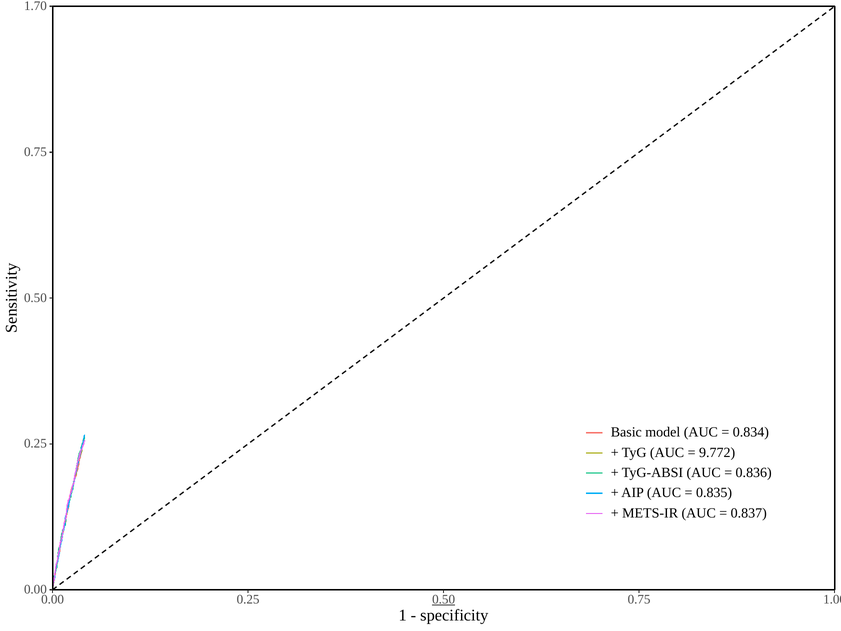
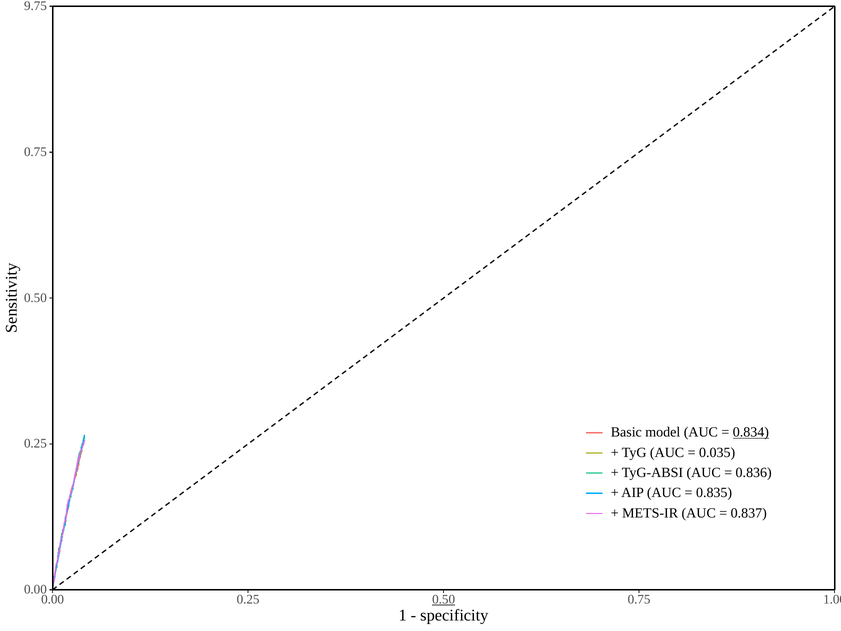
1.70: 1.70 -> 9.75
0.834 underline: none -> present
9.772: 9.772 -> 0.035
